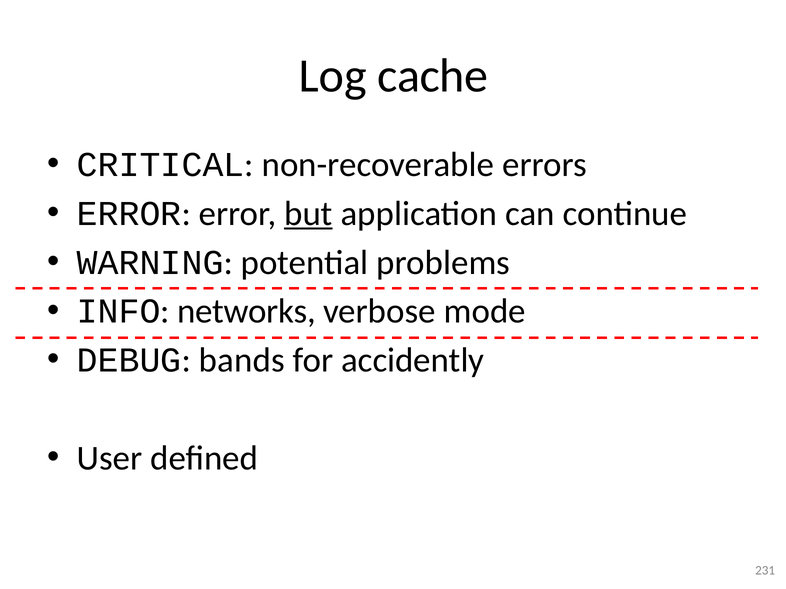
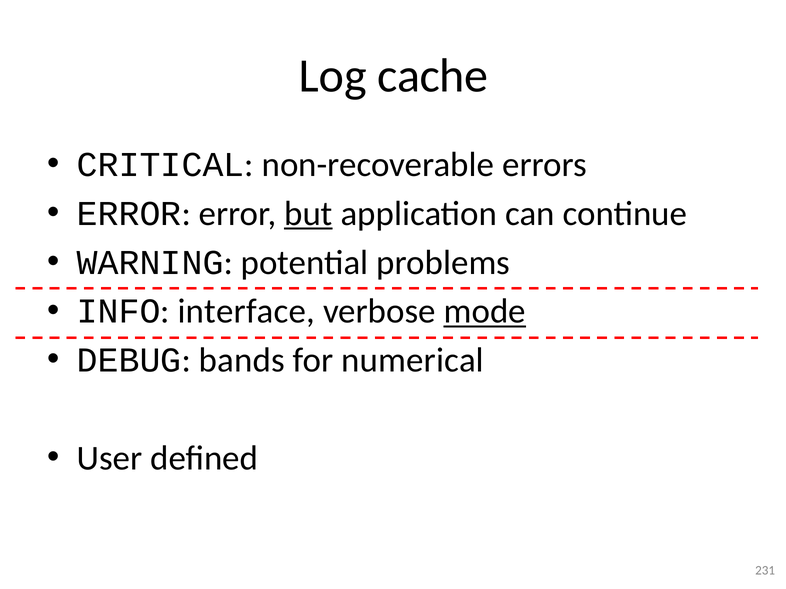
networks: networks -> interface
mode underline: none -> present
accidently: accidently -> numerical
